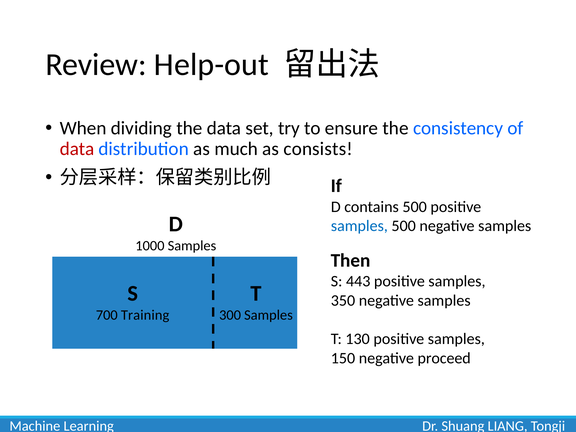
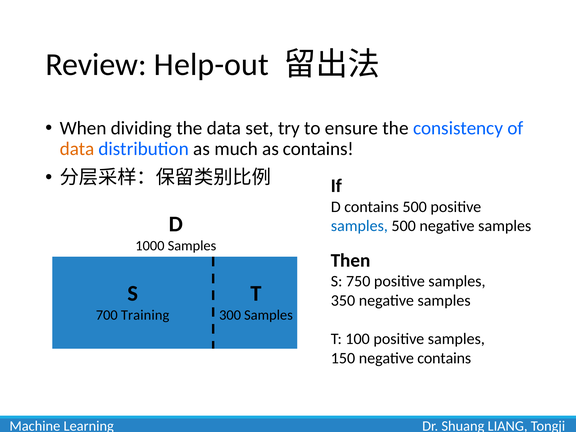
data at (77, 149) colour: red -> orange
as consists: consists -> contains
443: 443 -> 750
130: 130 -> 100
negative proceed: proceed -> contains
